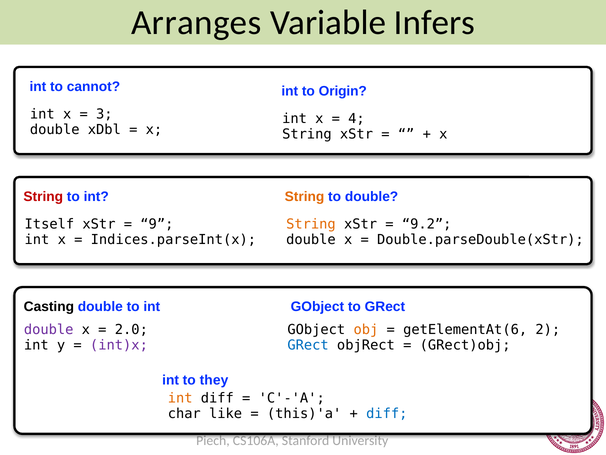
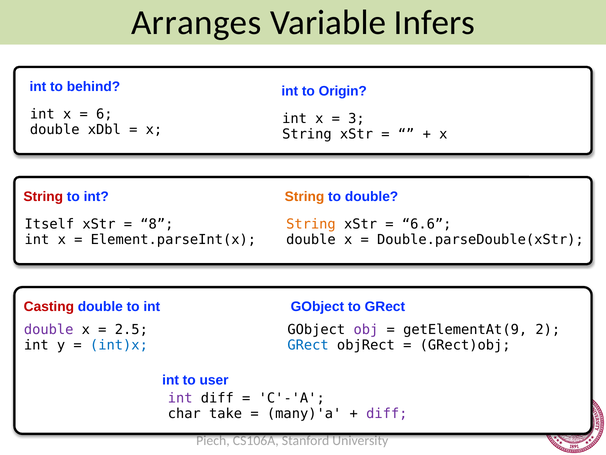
cannot: cannot -> behind
3: 3 -> 6
4: 4 -> 3
9: 9 -> 8
9.2: 9.2 -> 6.6
Indices.parseInt(x: Indices.parseInt(x -> Element.parseInt(x
Casting colour: black -> red
2.0: 2.0 -> 2.5
obj colour: orange -> purple
getElementAt(6: getElementAt(6 -> getElementAt(9
int)x colour: purple -> blue
they: they -> user
int at (180, 398) colour: orange -> purple
like: like -> take
this)'a: this)'a -> many)'a
diff at (387, 413) colour: blue -> purple
